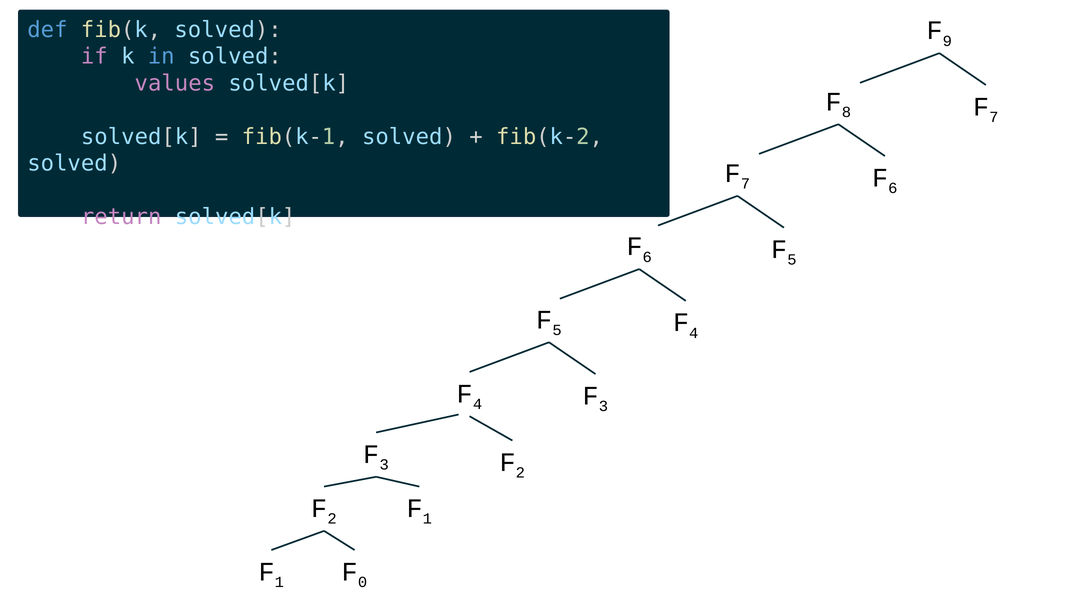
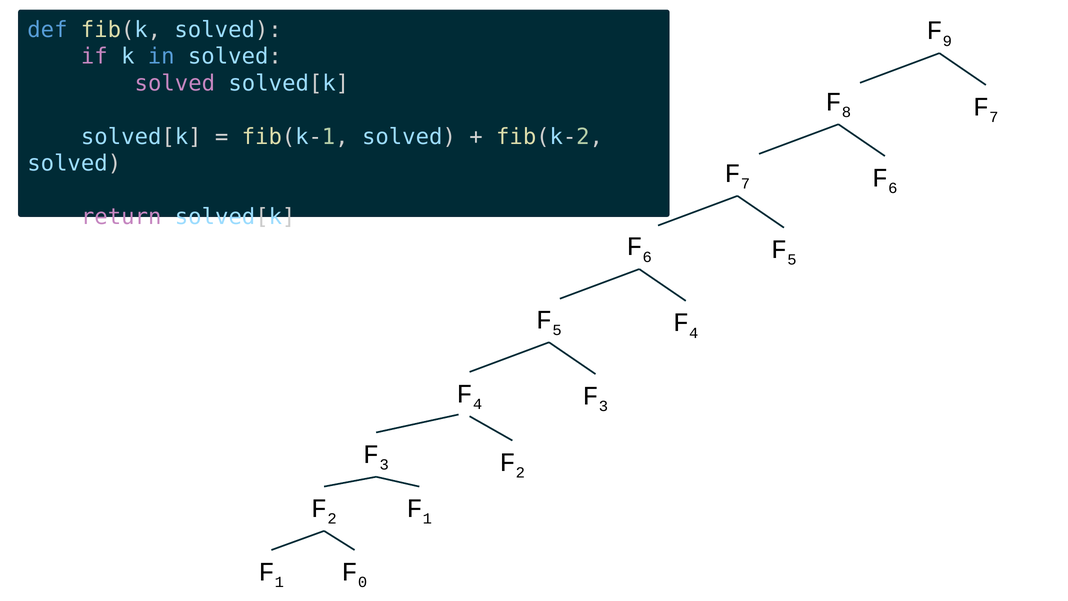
values at (175, 83): values -> solved
